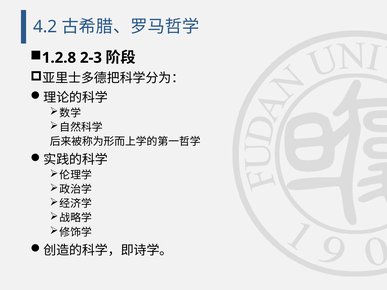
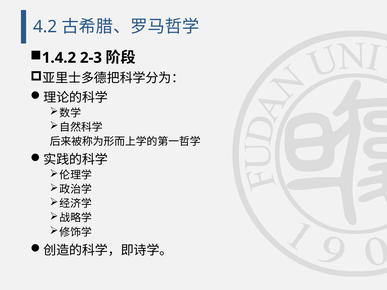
1.2.8: 1.2.8 -> 1.4.2
